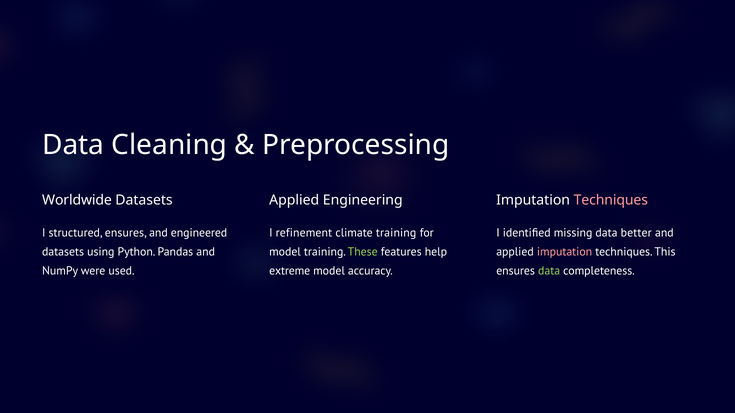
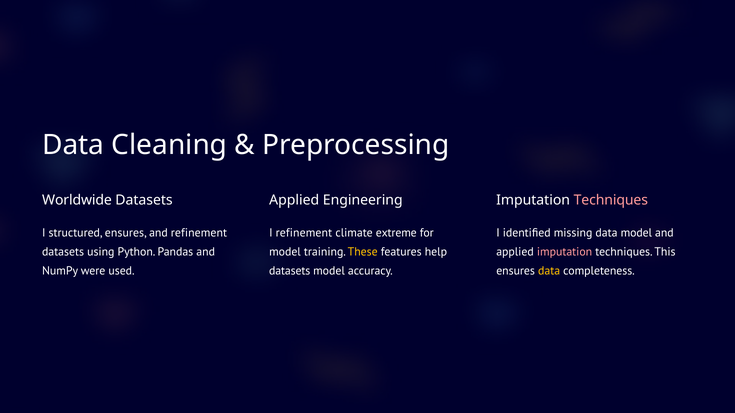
and engineered: engineered -> refinement
climate training: training -> extreme
data better: better -> model
These colour: light green -> yellow
extreme at (290, 271): extreme -> datasets
data at (549, 271) colour: light green -> yellow
